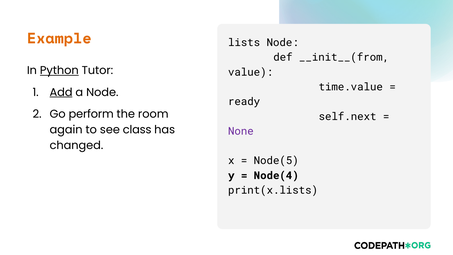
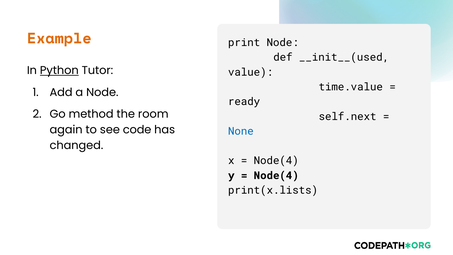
lists: lists -> print
__init__(from: __init__(from -> __init__(used
Add underline: present -> none
perform: perform -> method
None colour: purple -> blue
class: class -> code
Node(5 at (276, 161): Node(5 -> Node(4
